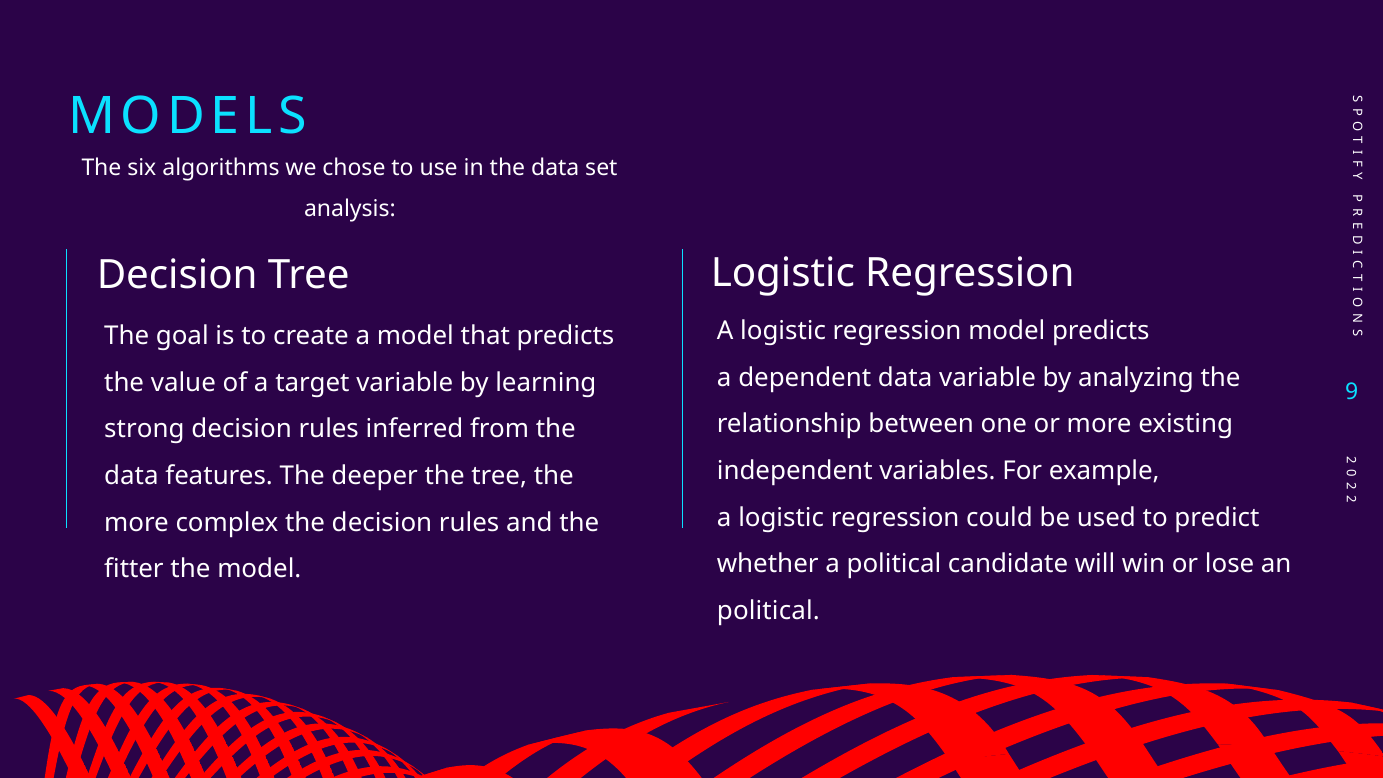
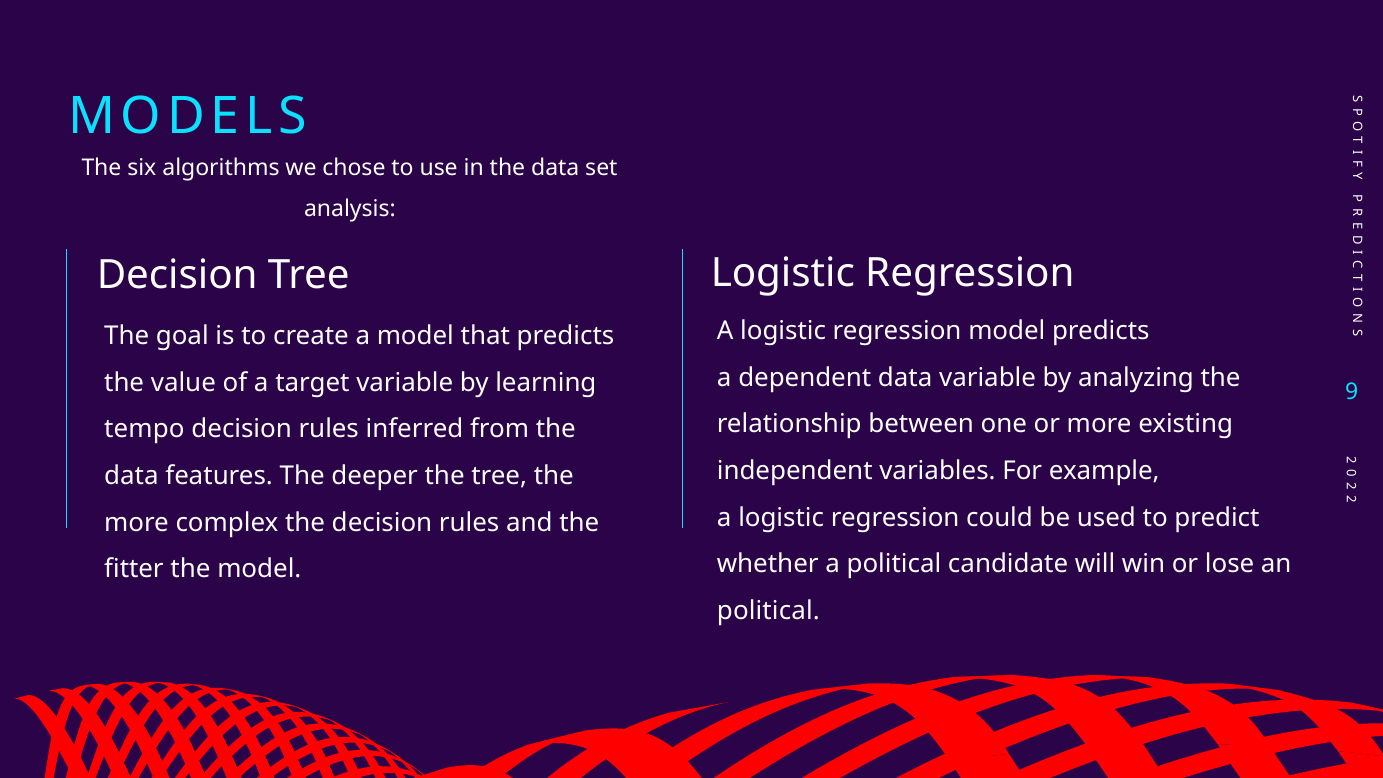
strong: strong -> tempo
